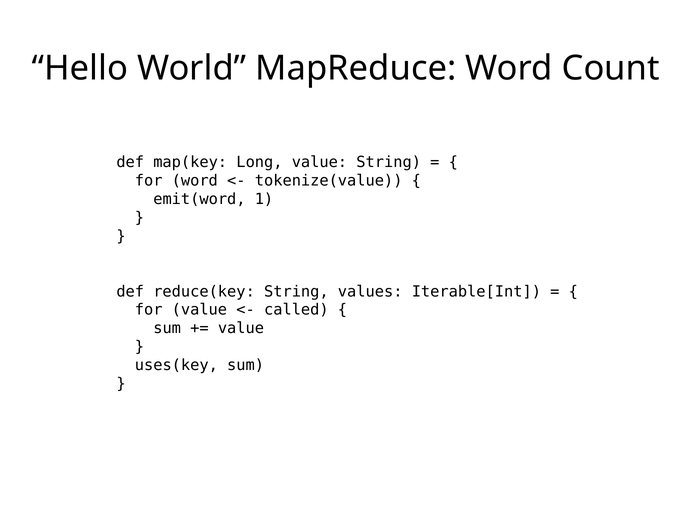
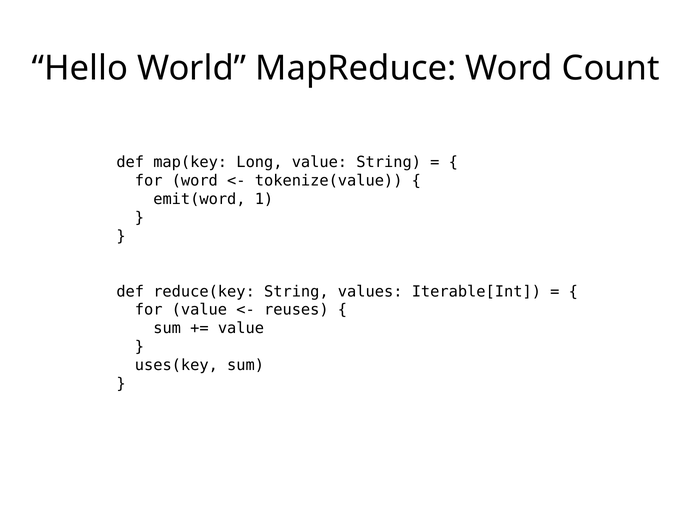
called: called -> reuses
